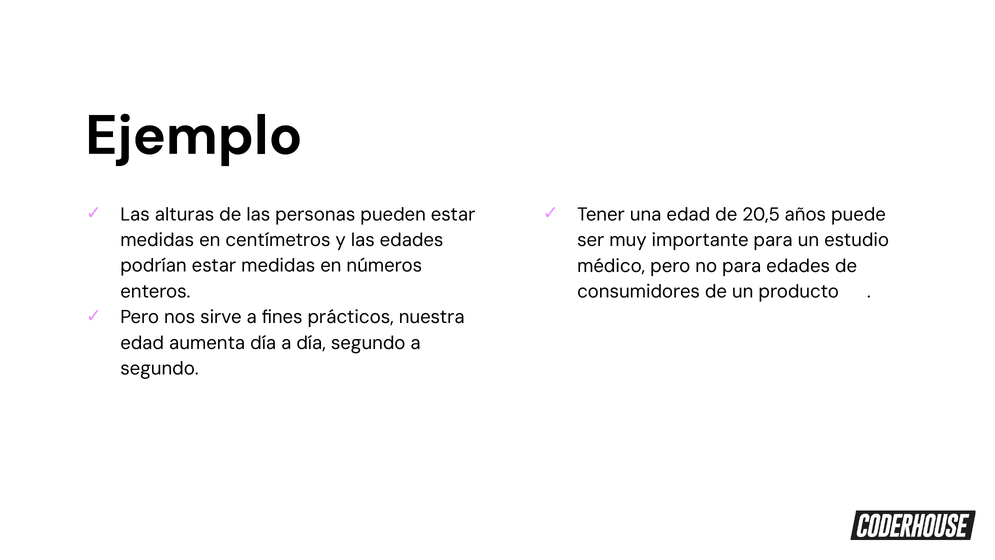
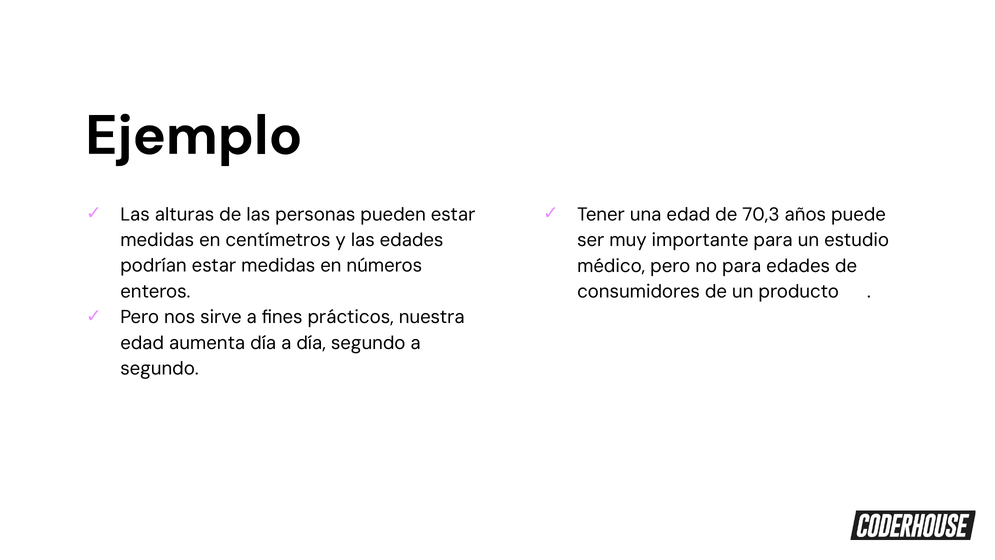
20,5: 20,5 -> 70,3
